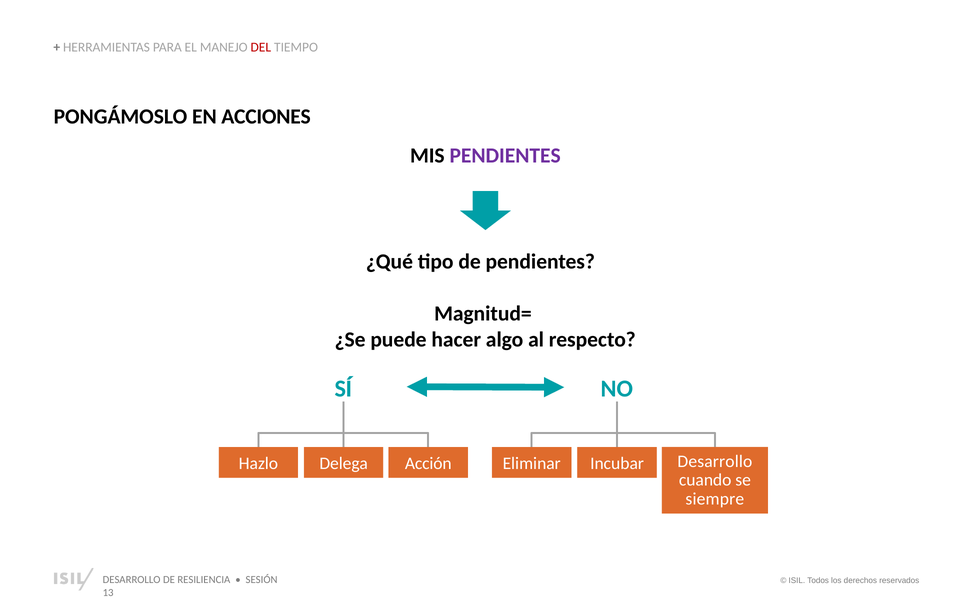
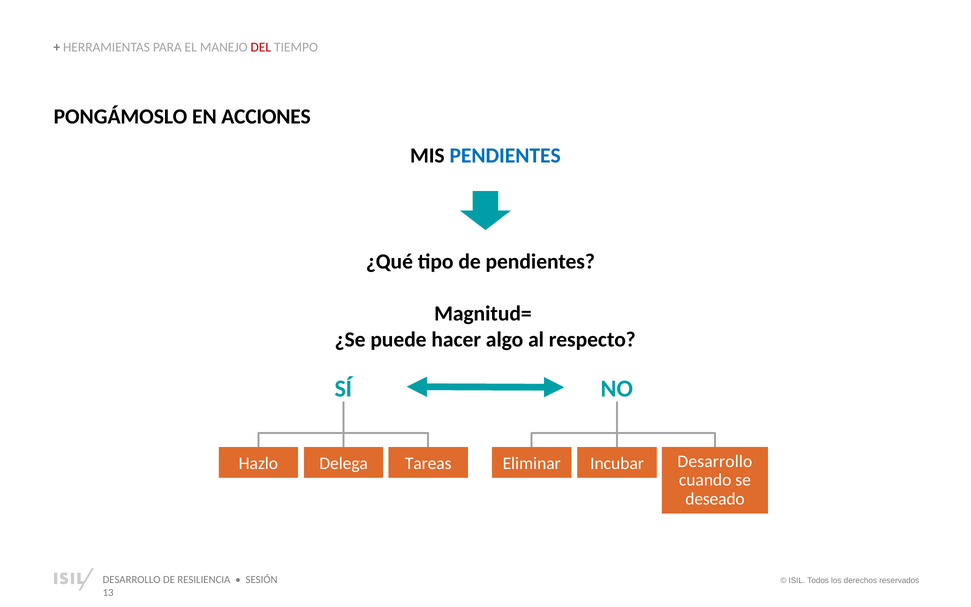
PENDIENTES at (505, 155) colour: purple -> blue
Acción: Acción -> Tareas
siempre: siempre -> deseado
